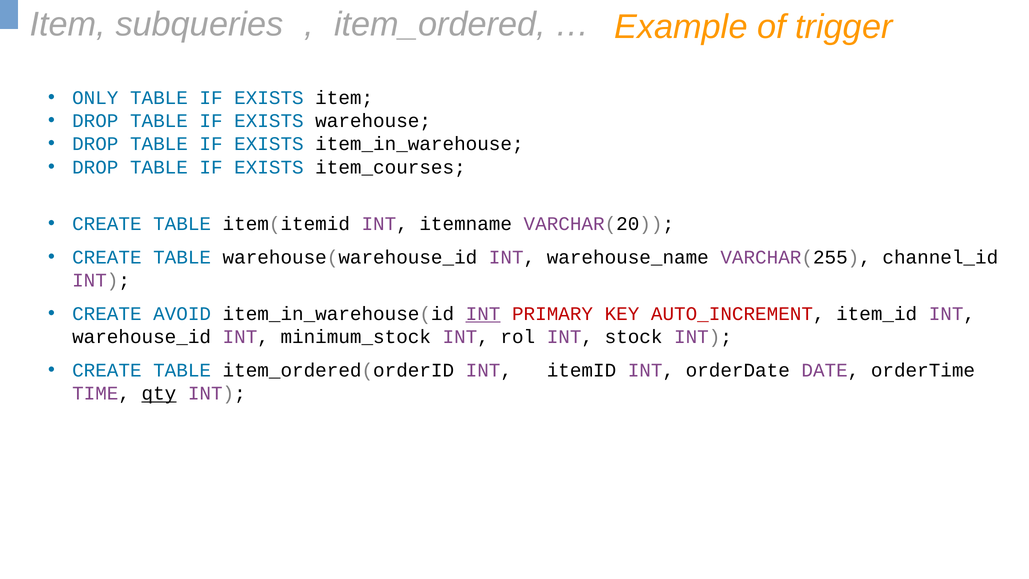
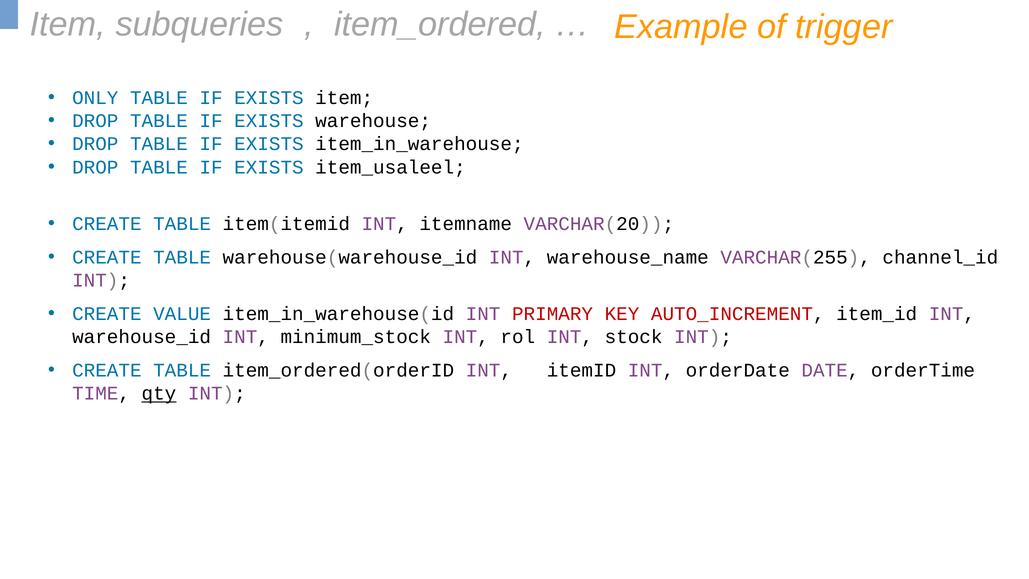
item_courses: item_courses -> item_usaleel
AVOID: AVOID -> VALUE
INT at (483, 314) underline: present -> none
